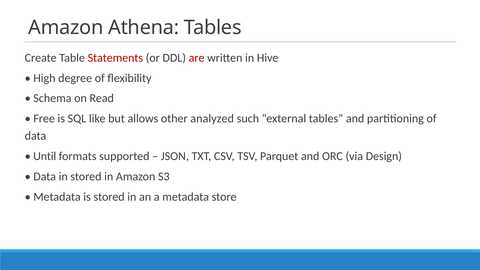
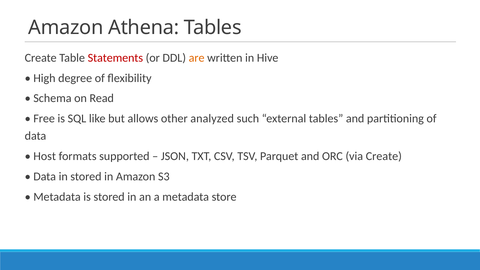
are colour: red -> orange
Until: Until -> Host
via Design: Design -> Create
